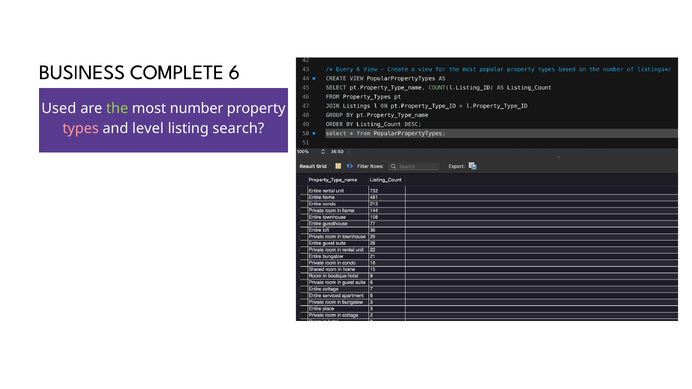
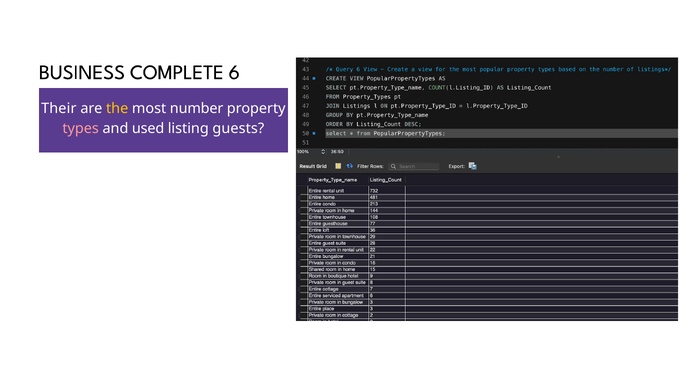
Used: Used -> Their
the colour: light green -> yellow
level: level -> used
search: search -> guests
